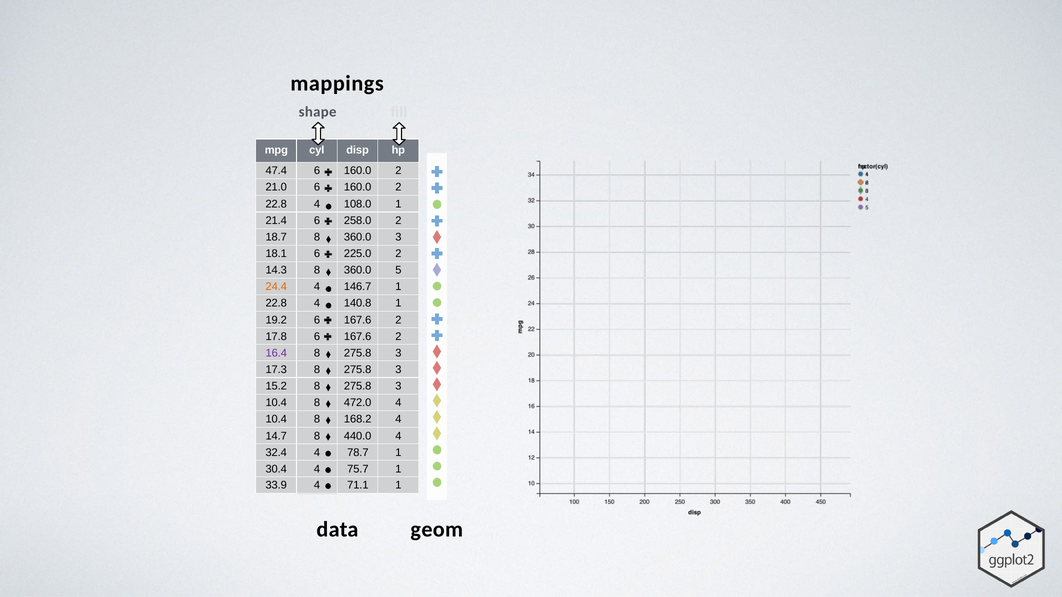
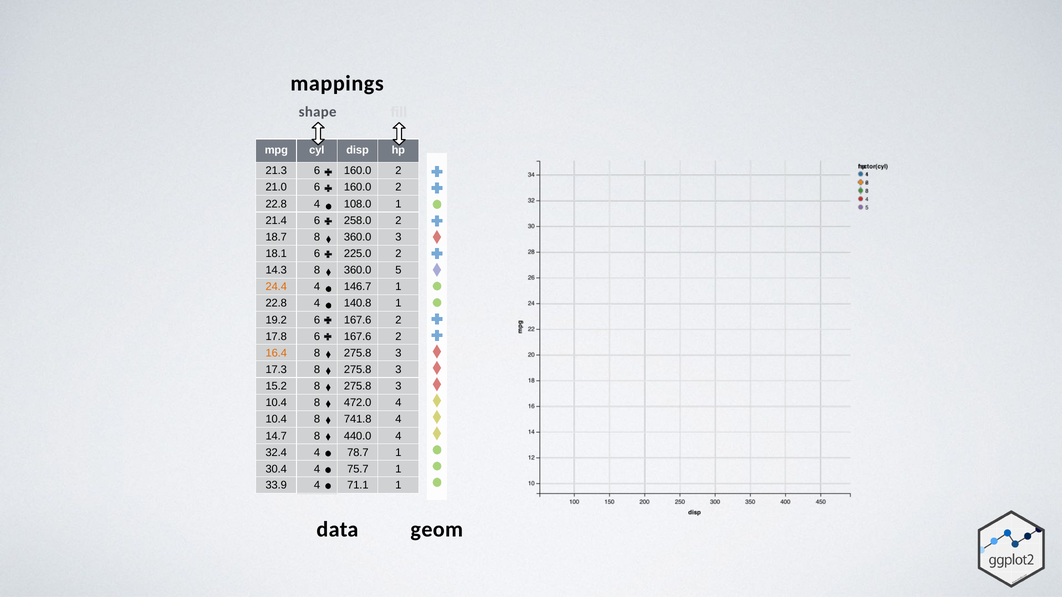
47.4: 47.4 -> 21.3
16.4 colour: purple -> orange
168.2: 168.2 -> 741.8
